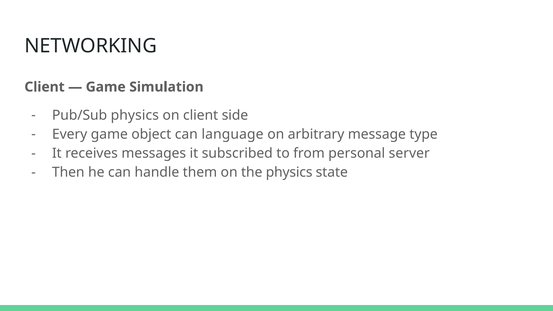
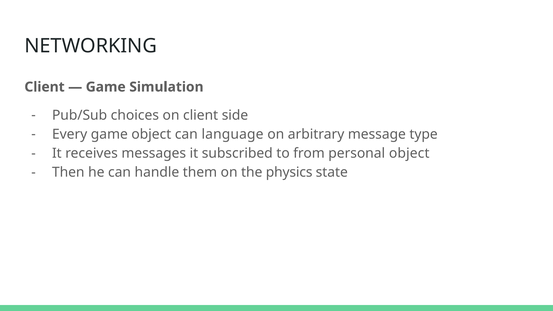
Pub/Sub physics: physics -> choices
personal server: server -> object
